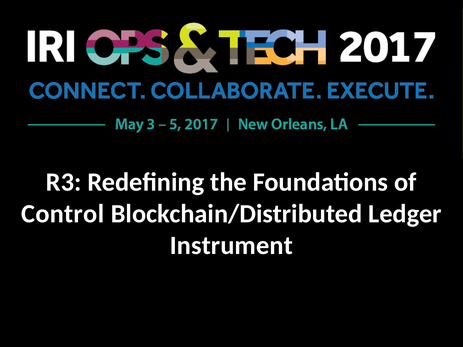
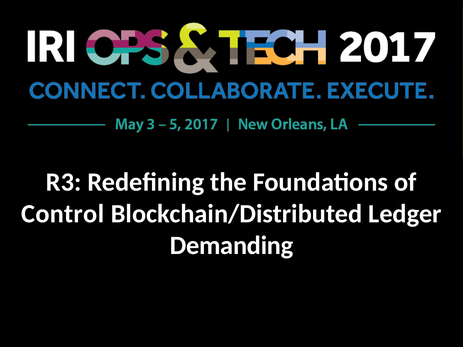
Instrument: Instrument -> Demanding
